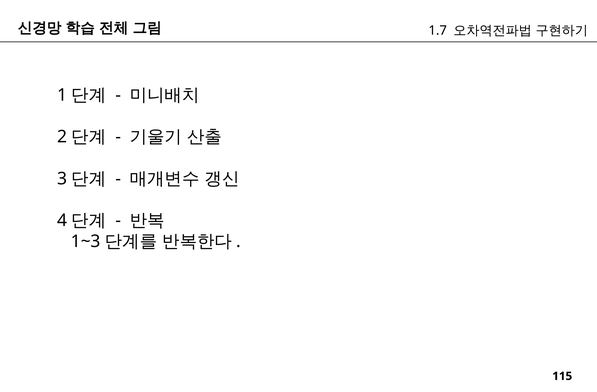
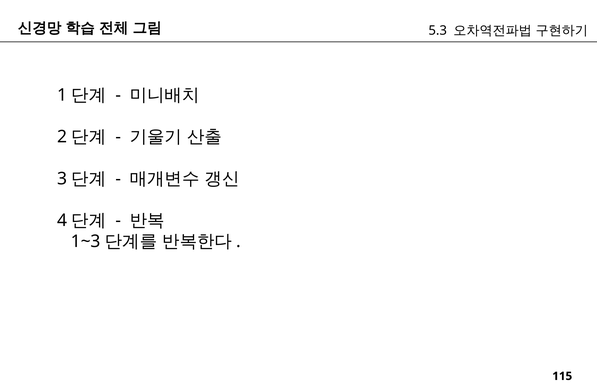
1.7: 1.7 -> 5.3
